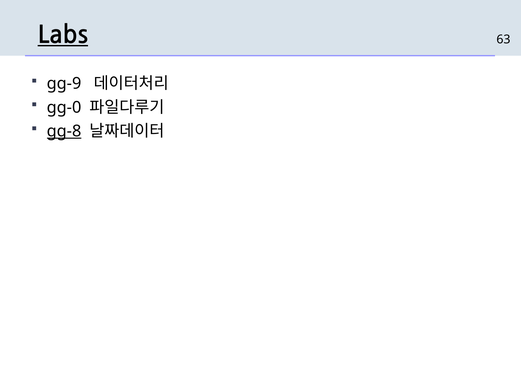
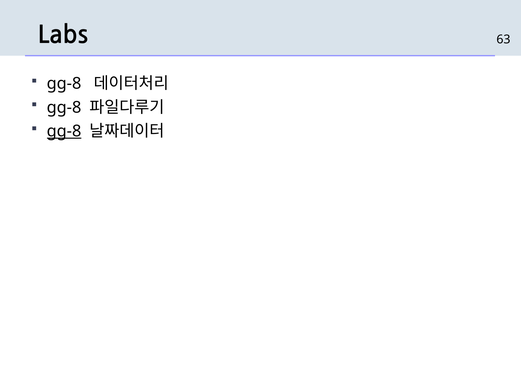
Labs underline: present -> none
gg-9 at (64, 83): gg-9 -> gg-8
gg-0 at (64, 107): gg-0 -> gg-8
